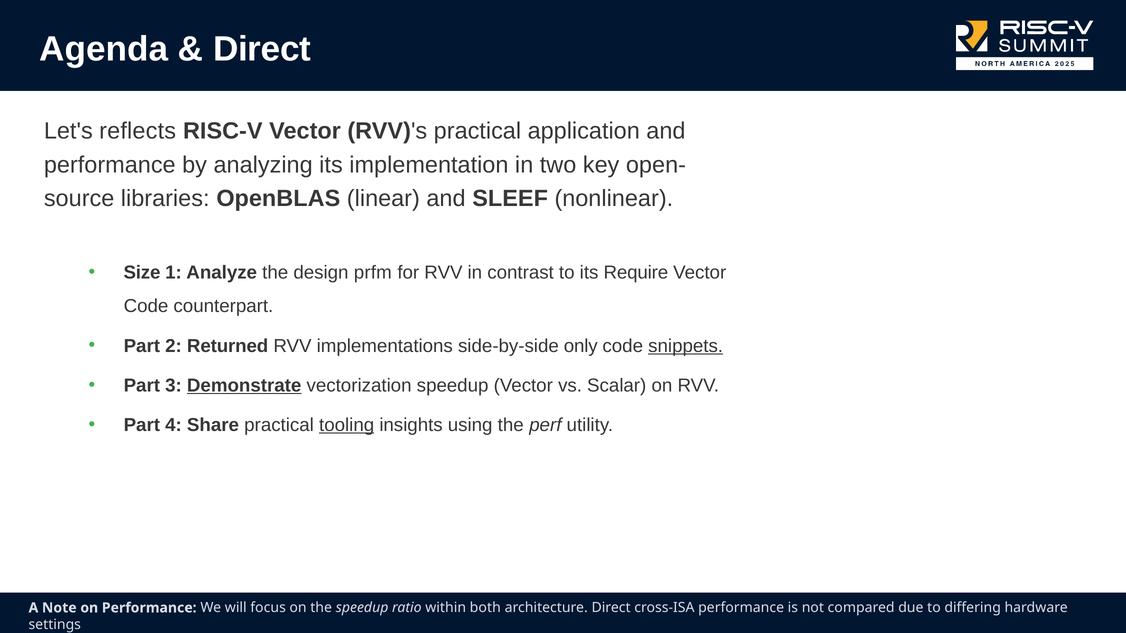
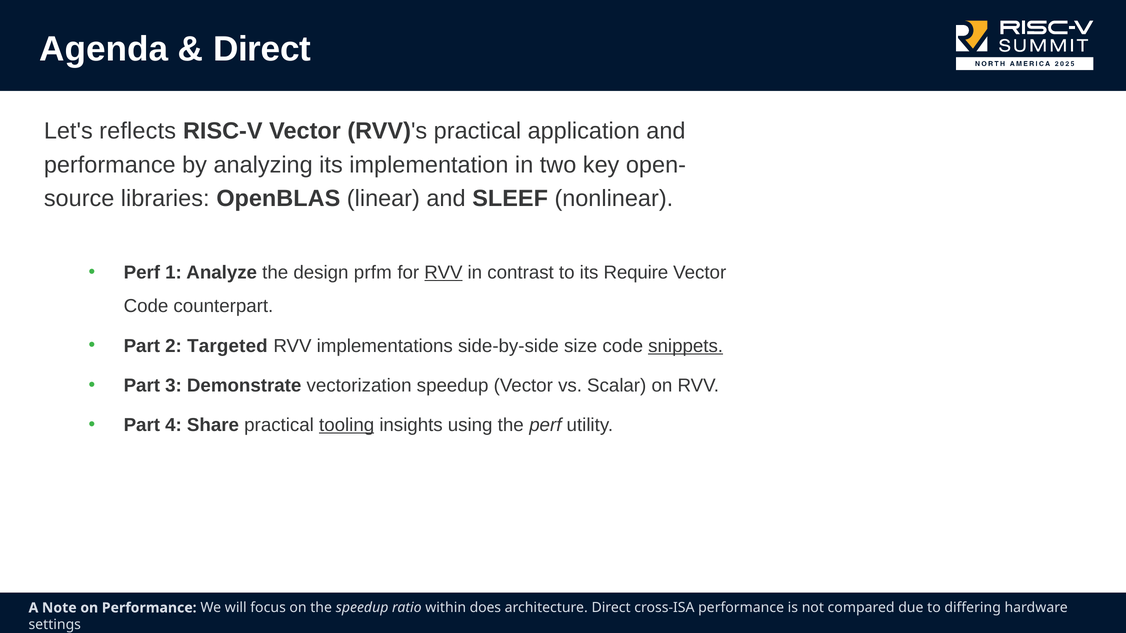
Size at (142, 273): Size -> Perf
RVV at (443, 273) underline: none -> present
Returned: Returned -> Targeted
only: only -> size
Demonstrate underline: present -> none
both: both -> does
